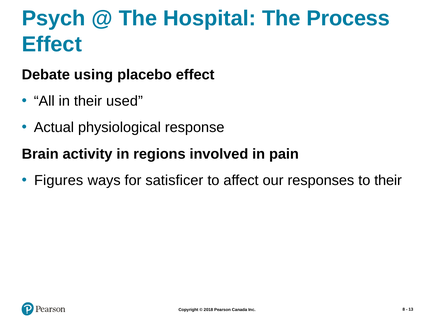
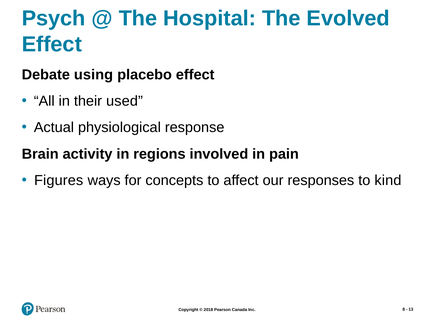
Process: Process -> Evolved
satisficer: satisficer -> concepts
to their: their -> kind
